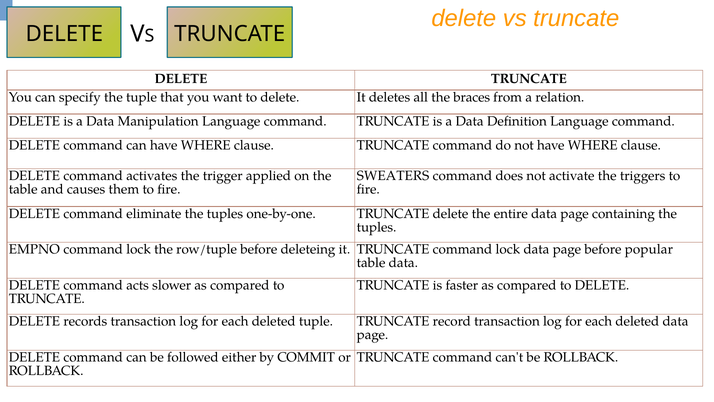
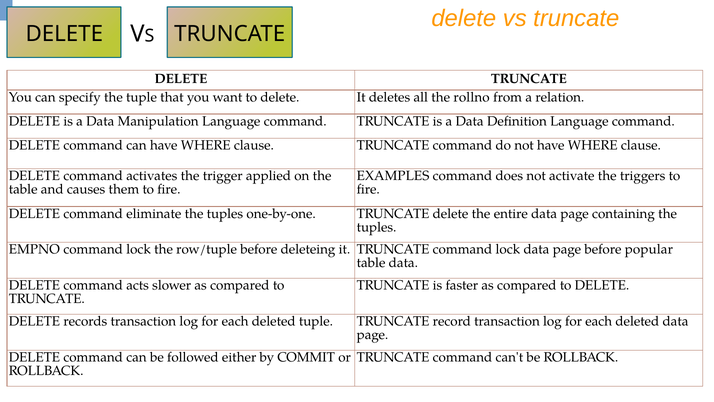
braces: braces -> rollno
SWEATERS: SWEATERS -> EXAMPLES
